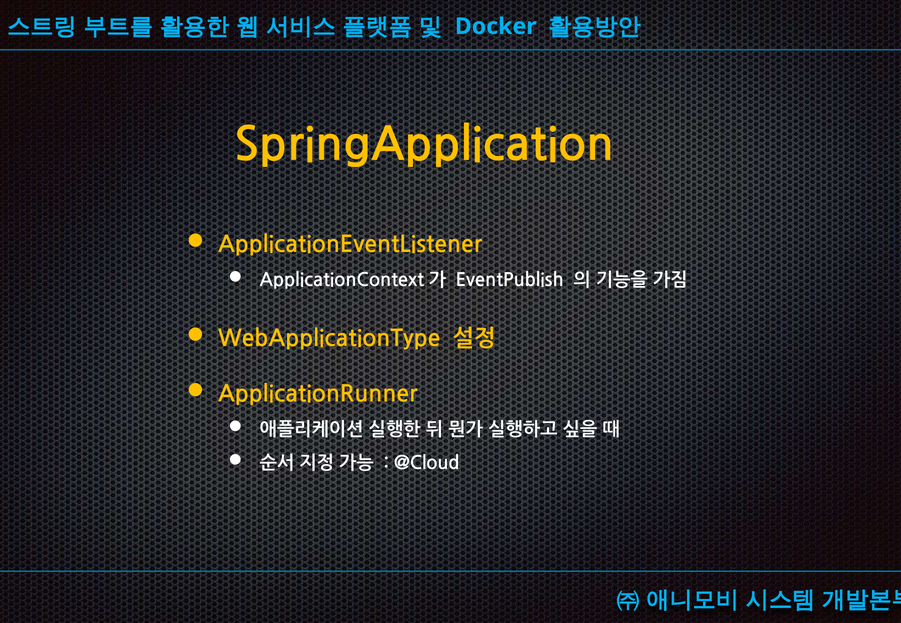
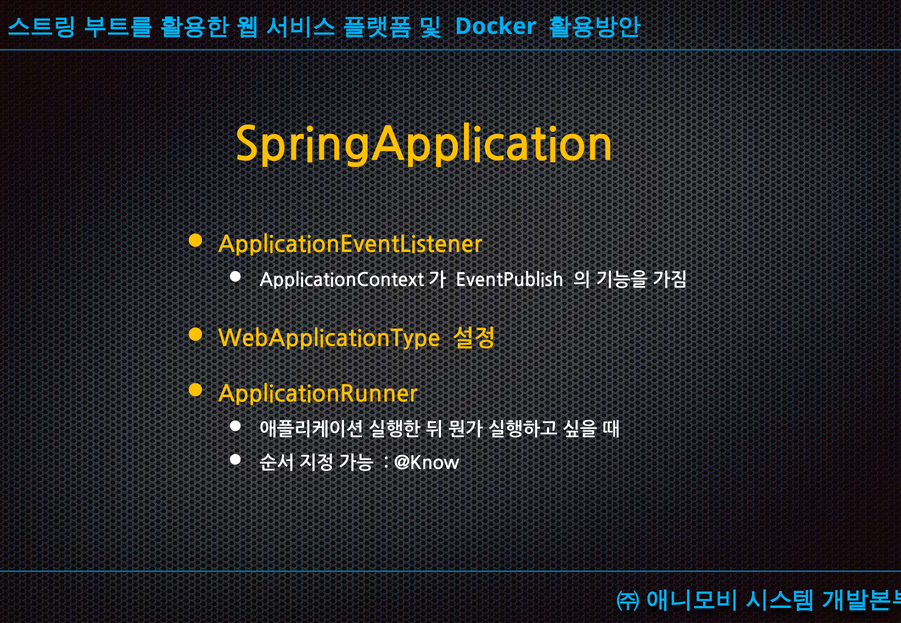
@Cloud: @Cloud -> @Know
